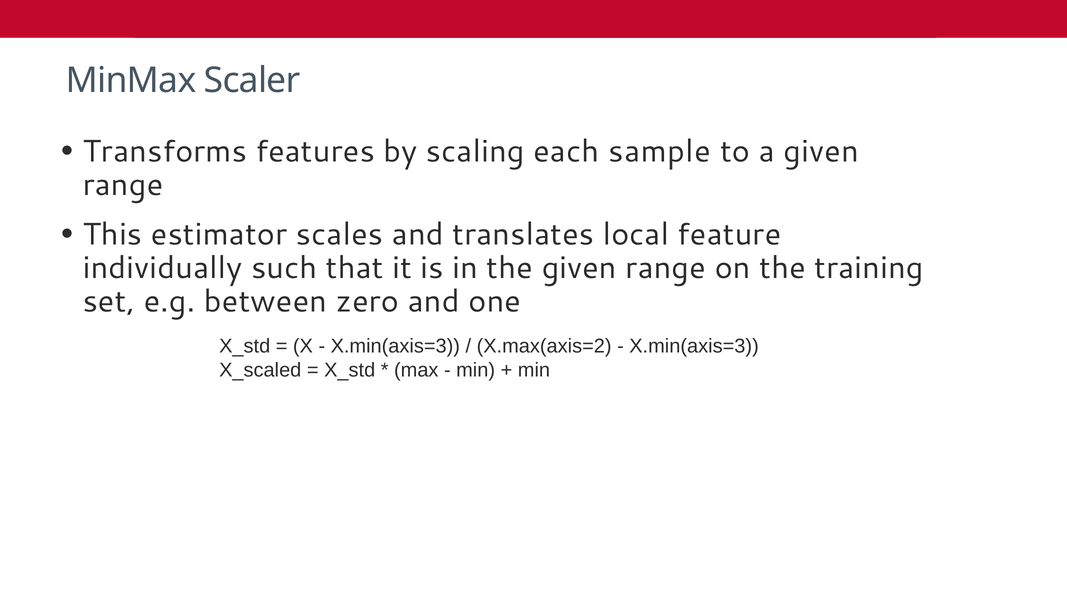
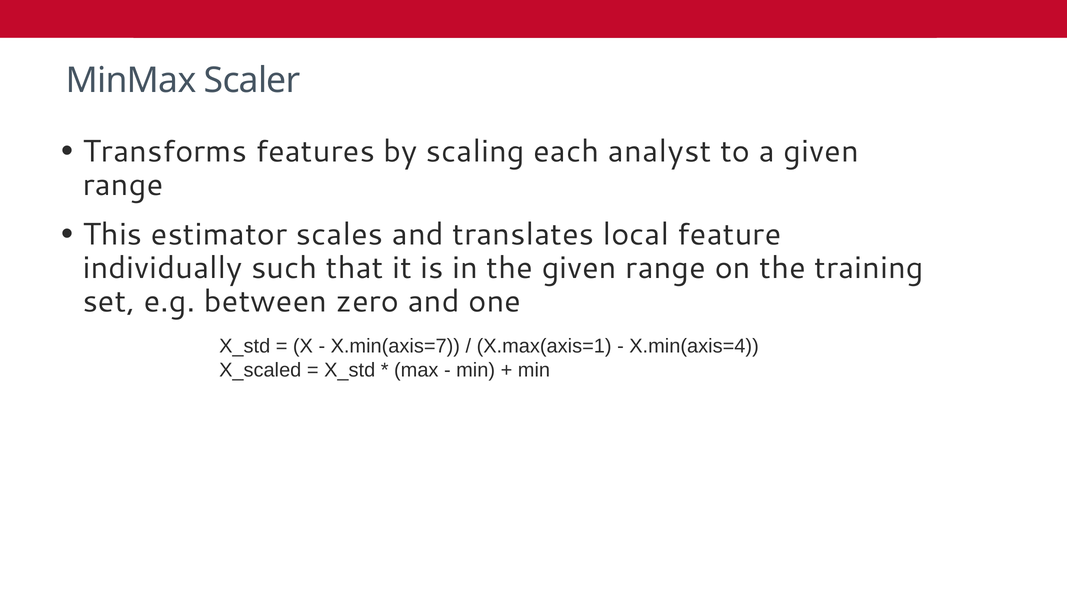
sample: sample -> analyst
X.min(axis=3 at (395, 346): X.min(axis=3 -> X.min(axis=7
X.max(axis=2: X.max(axis=2 -> X.max(axis=1
X.min(axis=3 at (694, 346): X.min(axis=3 -> X.min(axis=4
